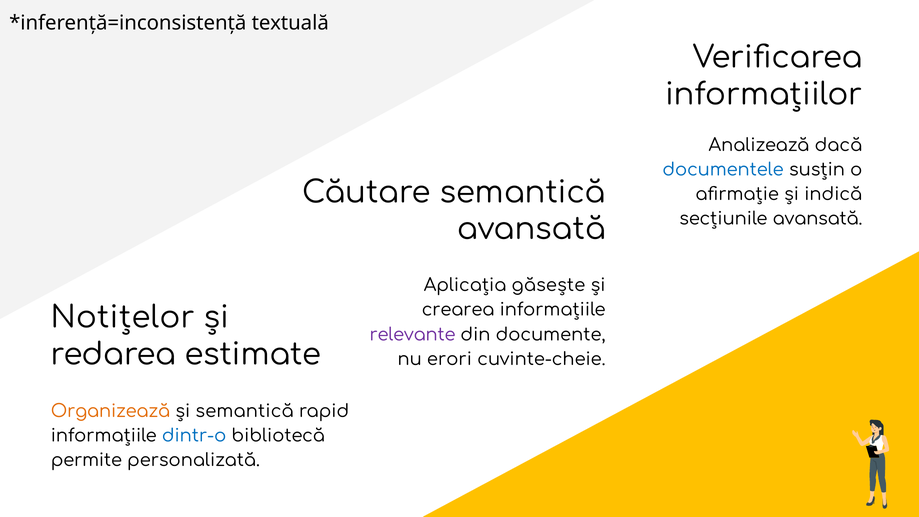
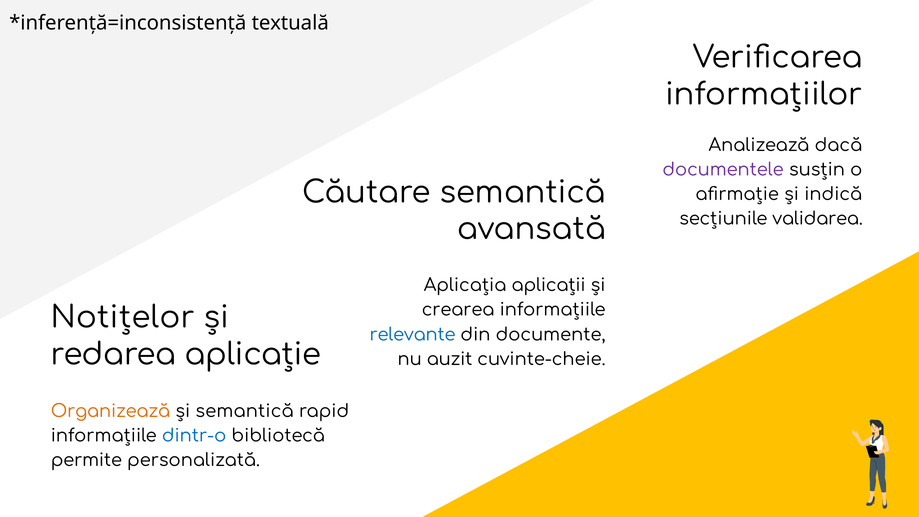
documentele colour: blue -> purple
secțiunile avansată: avansată -> validarea
găsește: găsește -> aplicații
relevante colour: purple -> blue
estimate: estimate -> aplicație
erori: erori -> auzit
